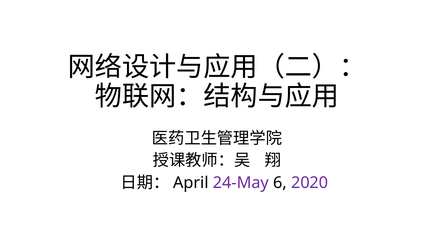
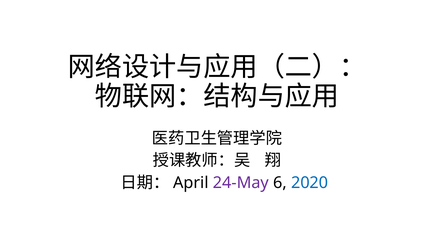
2020 colour: purple -> blue
